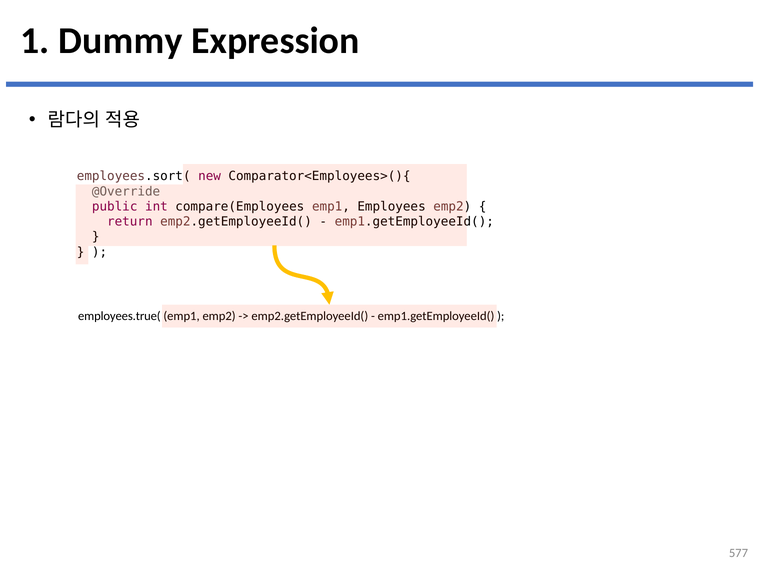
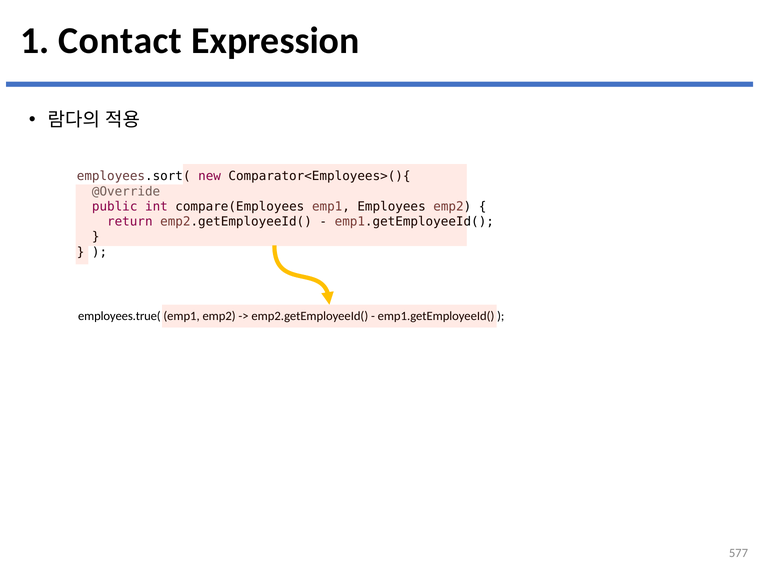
Dummy: Dummy -> Contact
